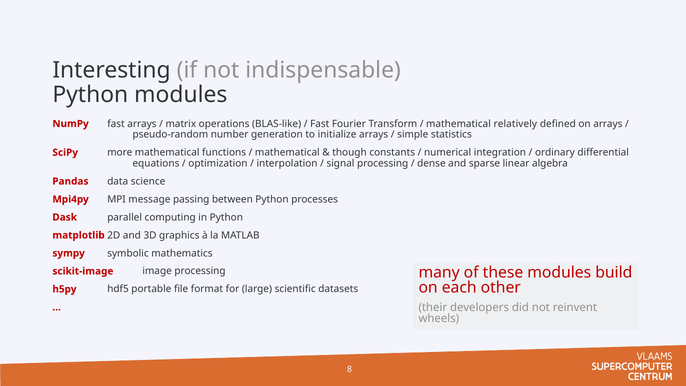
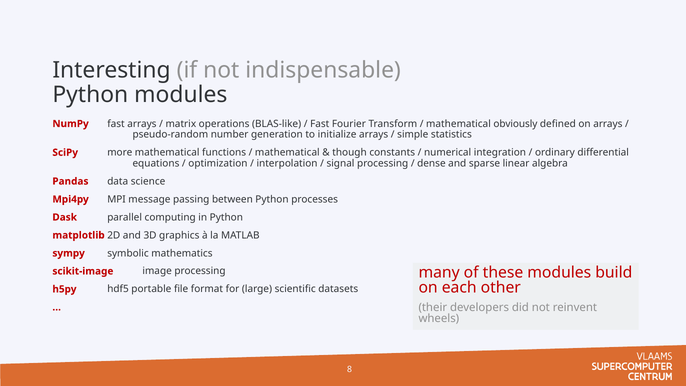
relatively: relatively -> obviously
